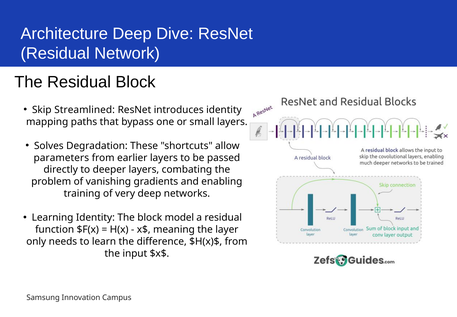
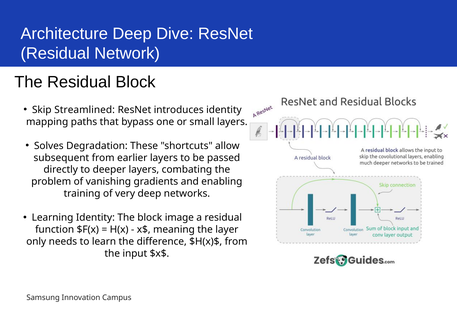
parameters: parameters -> subsequent
model: model -> image
